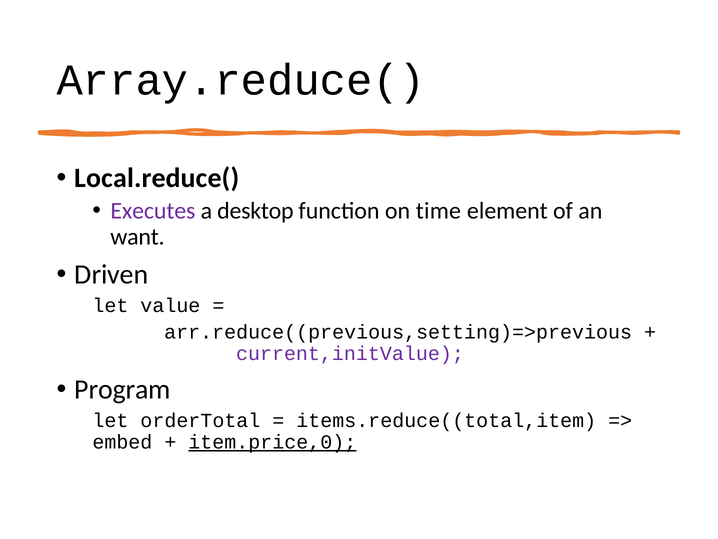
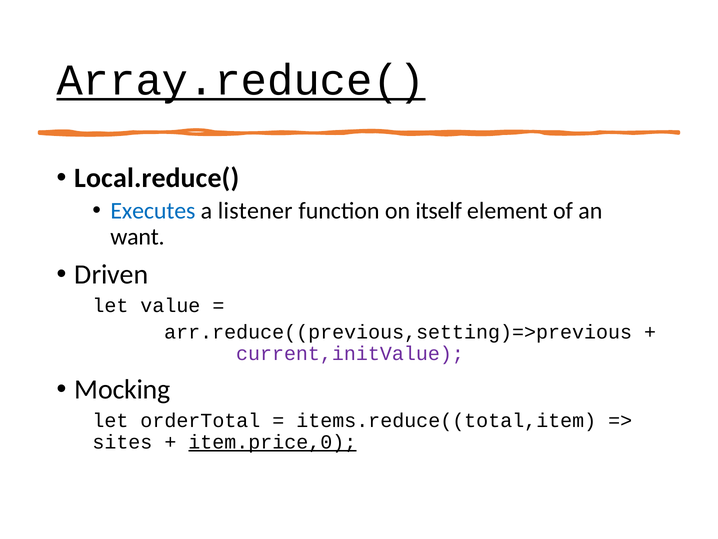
Array.reduce( underline: none -> present
Executes colour: purple -> blue
desktop: desktop -> listener
time: time -> itself
Program: Program -> Mocking
embed: embed -> sites
